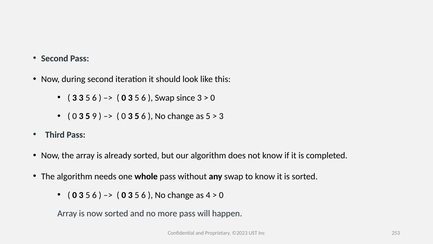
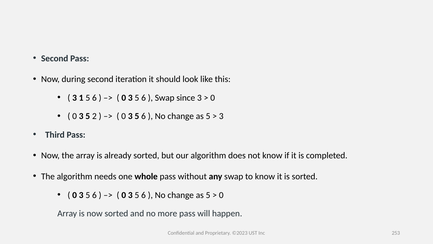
3 3: 3 -> 1
9: 9 -> 2
4 at (208, 195): 4 -> 5
